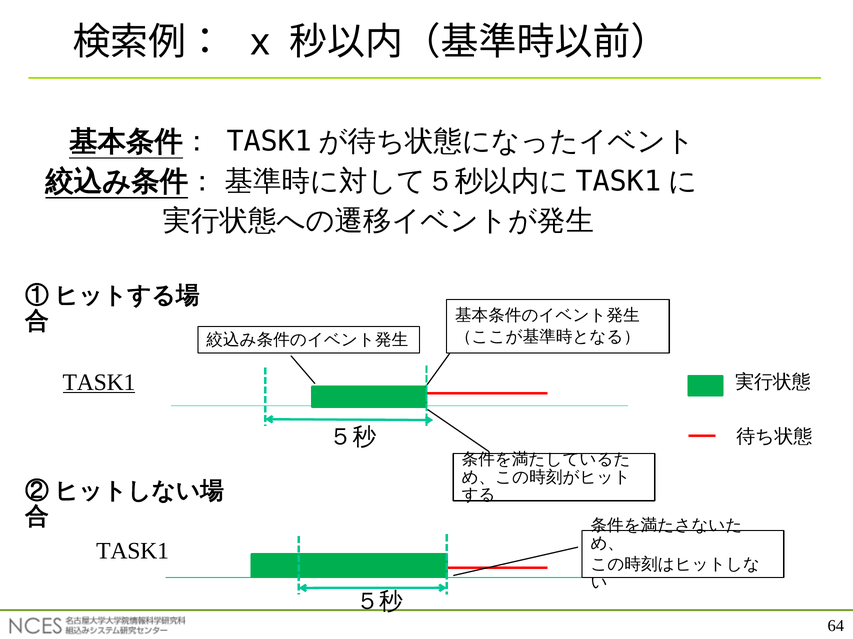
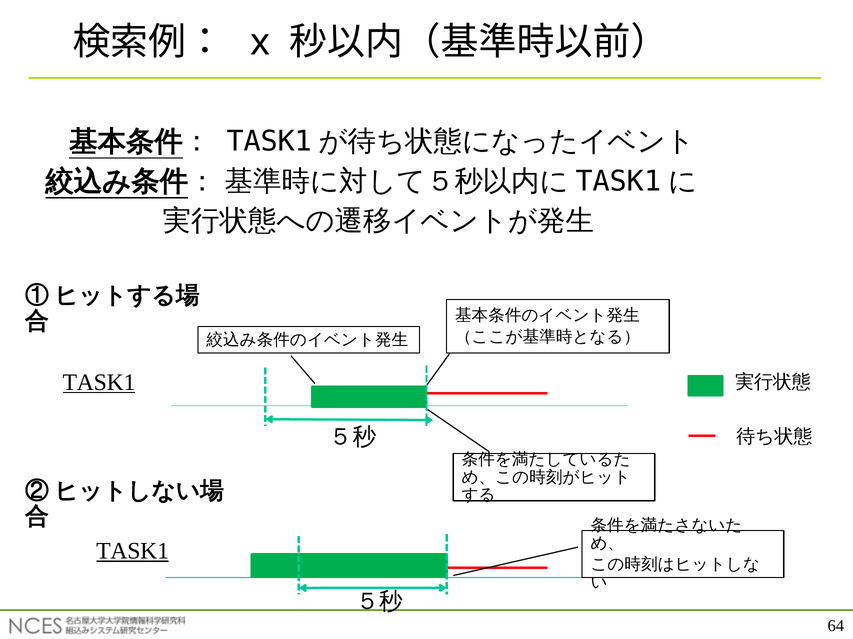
TASK1 at (133, 552) underline: none -> present
